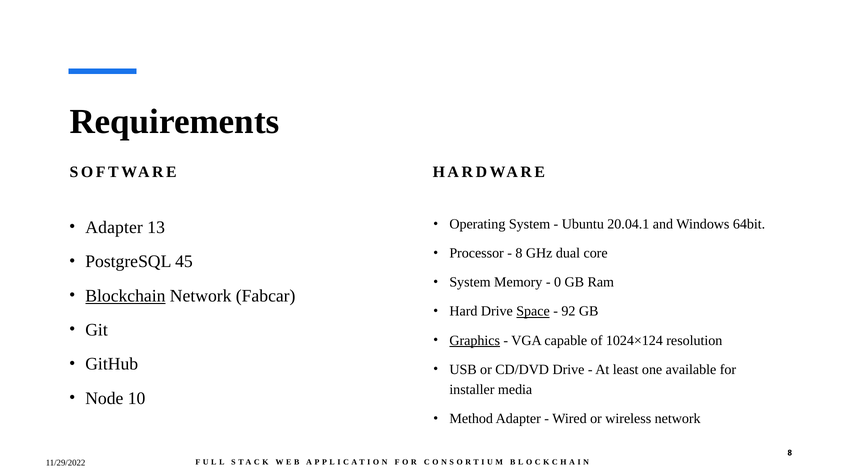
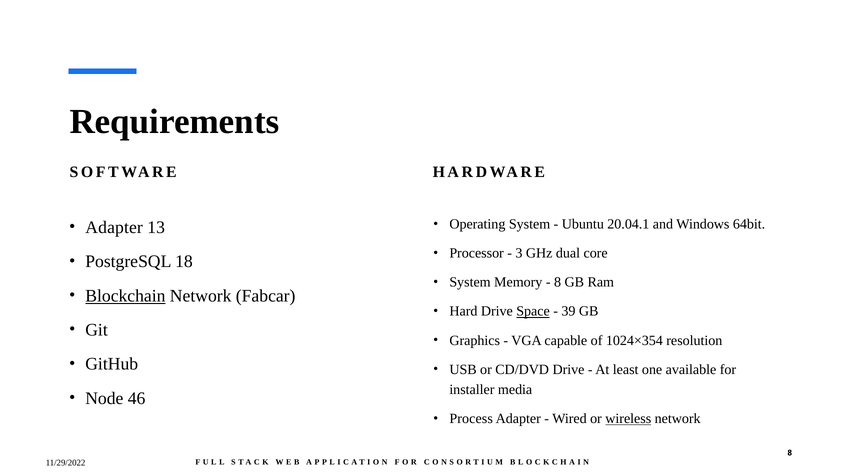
8 at (519, 253): 8 -> 3
45: 45 -> 18
0 at (558, 282): 0 -> 8
92: 92 -> 39
Graphics underline: present -> none
1024×124: 1024×124 -> 1024×354
10: 10 -> 46
Method: Method -> Process
wireless underline: none -> present
